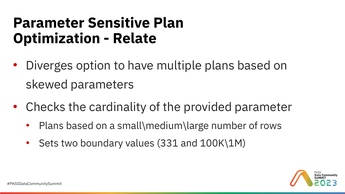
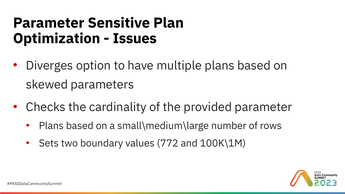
Relate: Relate -> Issues
331: 331 -> 772
